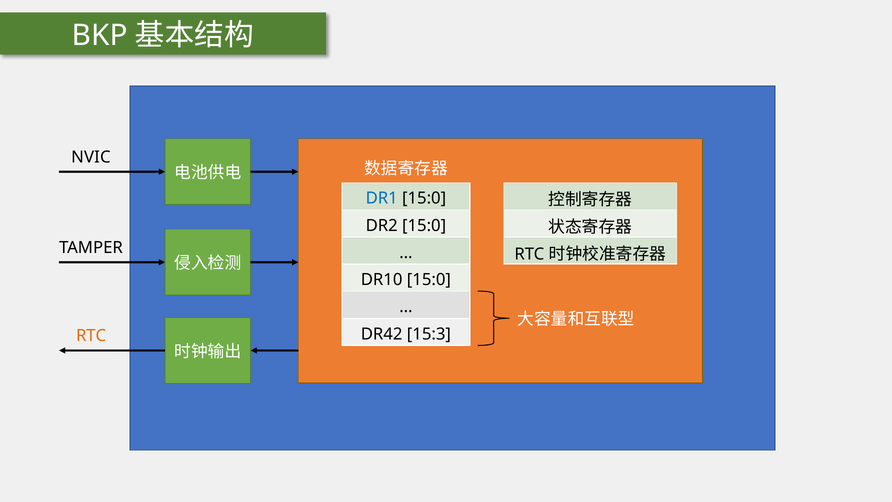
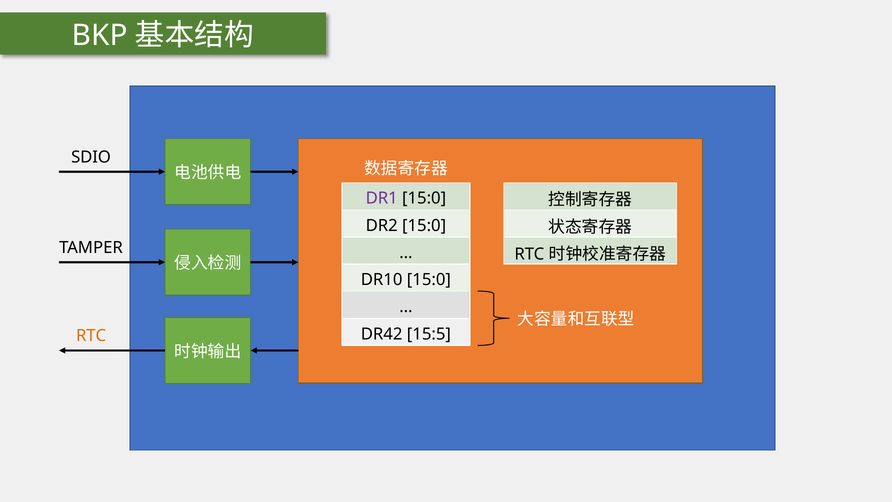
NVIC: NVIC -> SDIO
DR1 colour: blue -> purple
15:3: 15:3 -> 15:5
